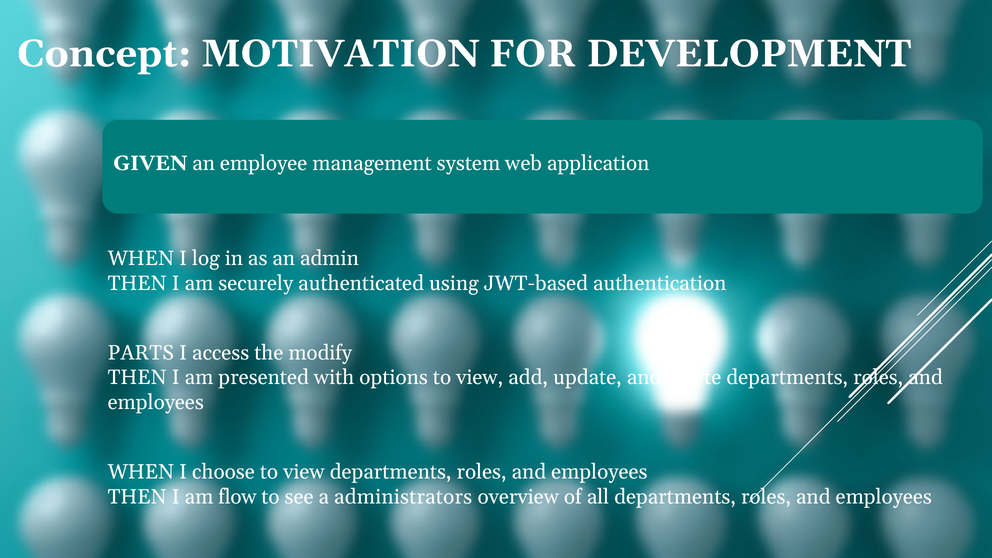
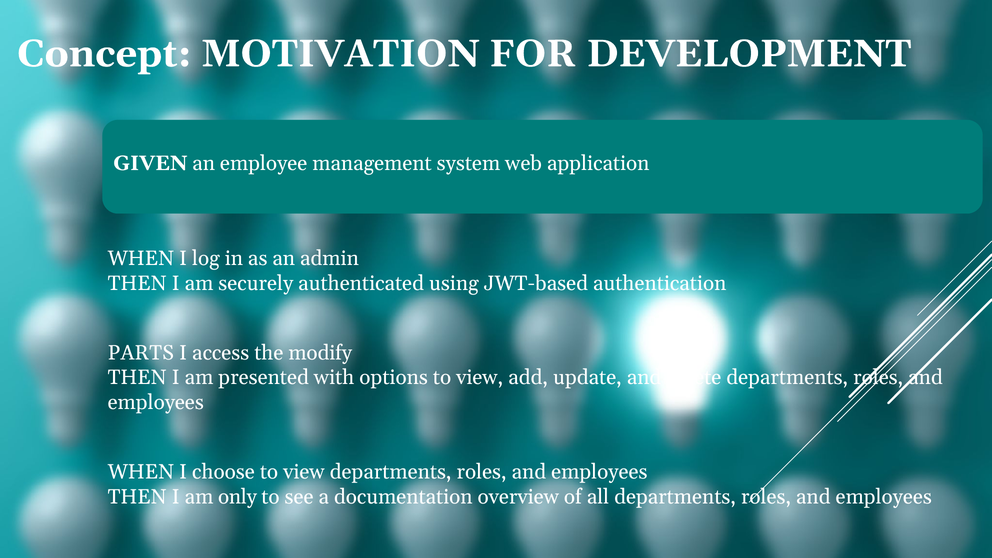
flow: flow -> only
administrators: administrators -> documentation
